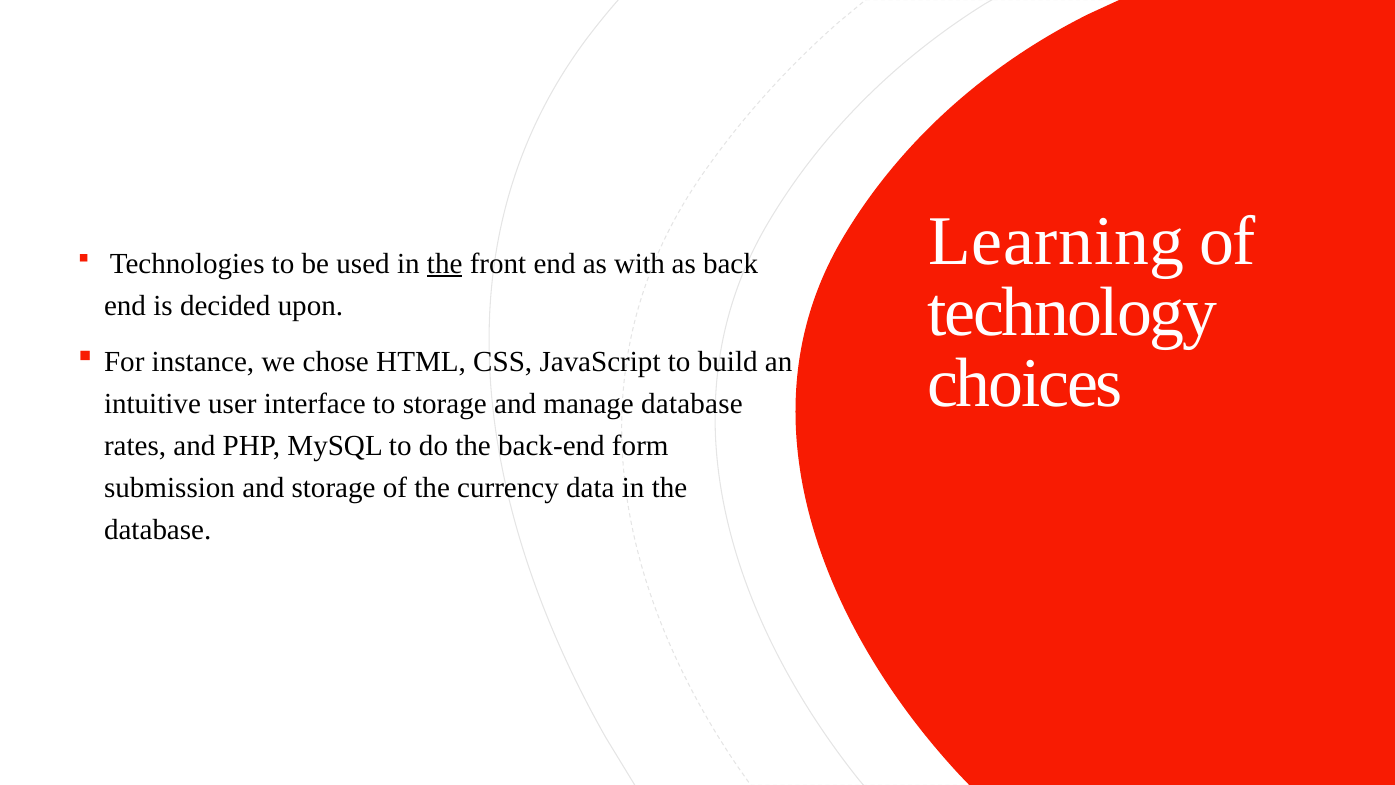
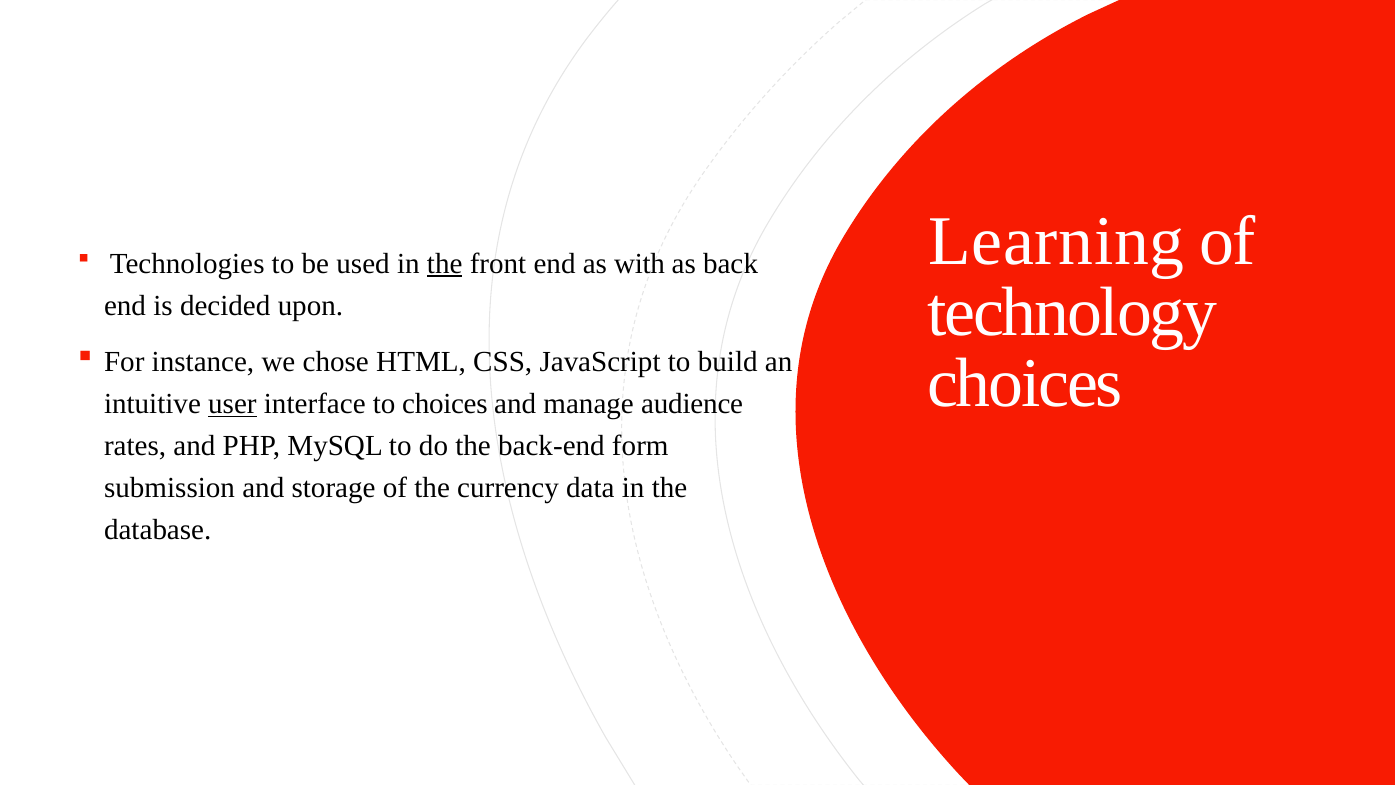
user underline: none -> present
to storage: storage -> choices
manage database: database -> audience
